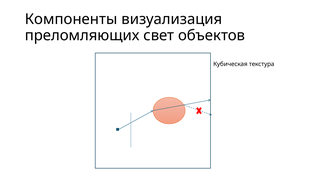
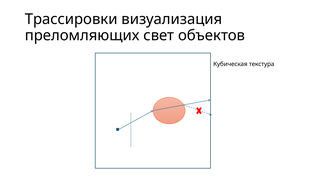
Компоненты: Компоненты -> Трассировки
